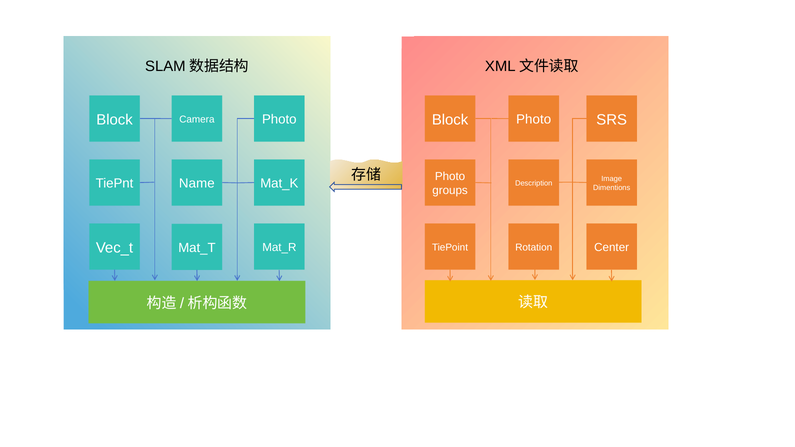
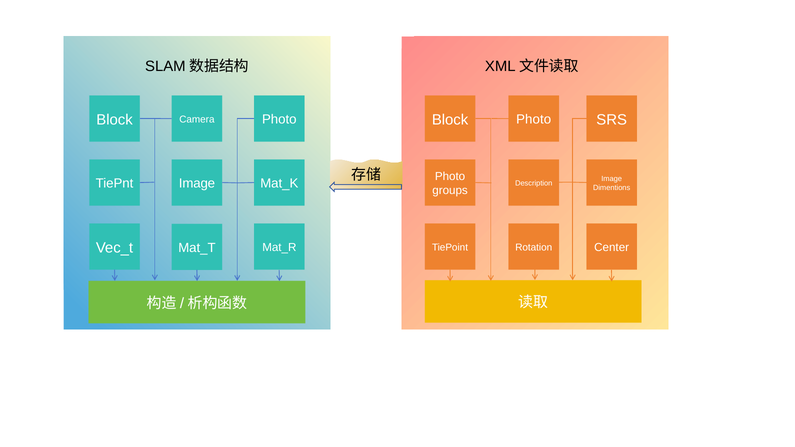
TiePnt Name: Name -> Image
